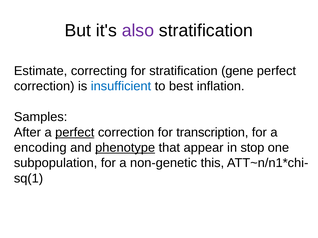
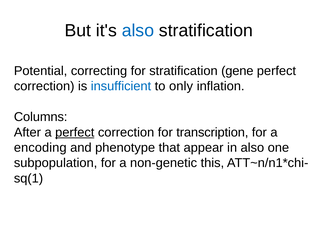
also at (138, 31) colour: purple -> blue
Estimate: Estimate -> Potential
best: best -> only
Samples: Samples -> Columns
phenotype underline: present -> none
in stop: stop -> also
